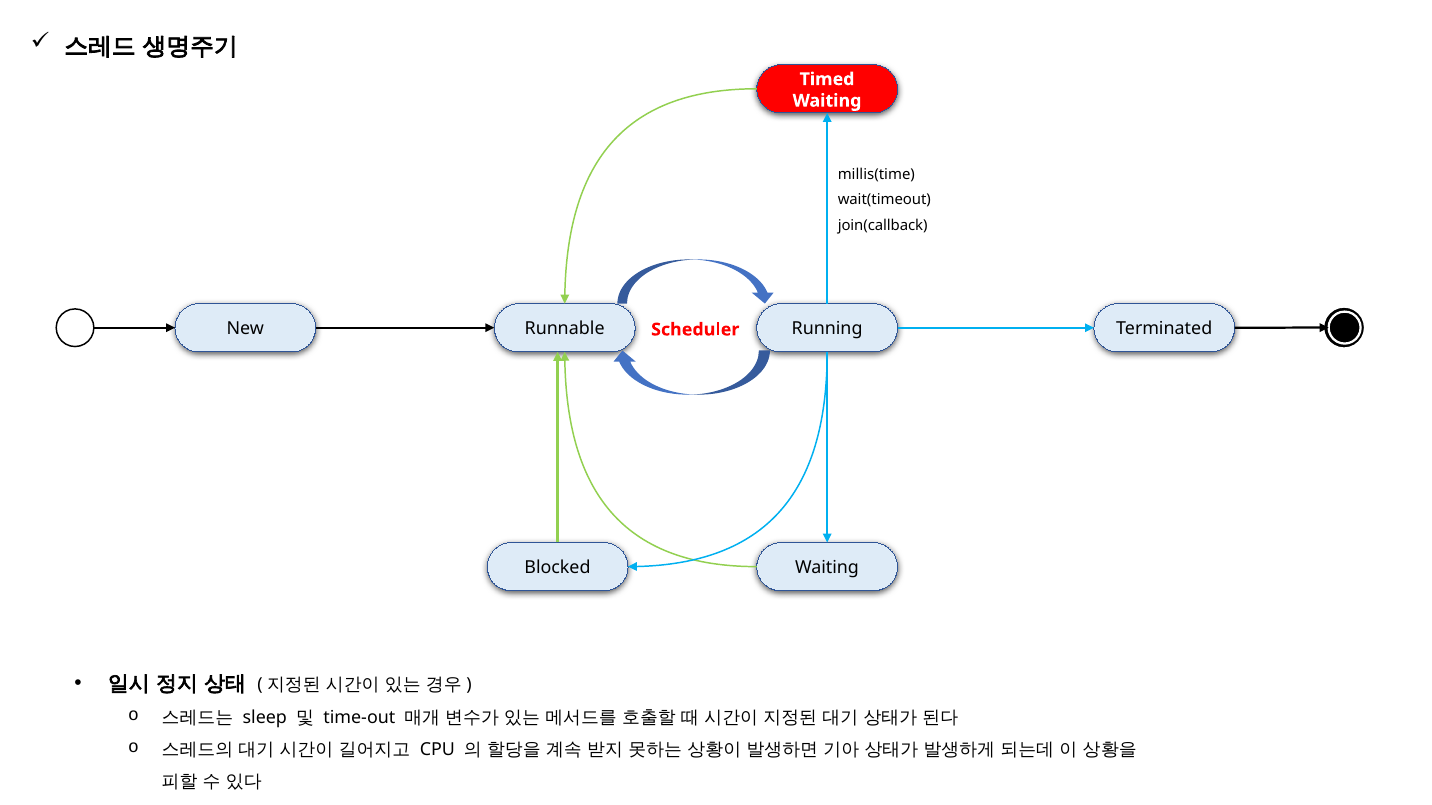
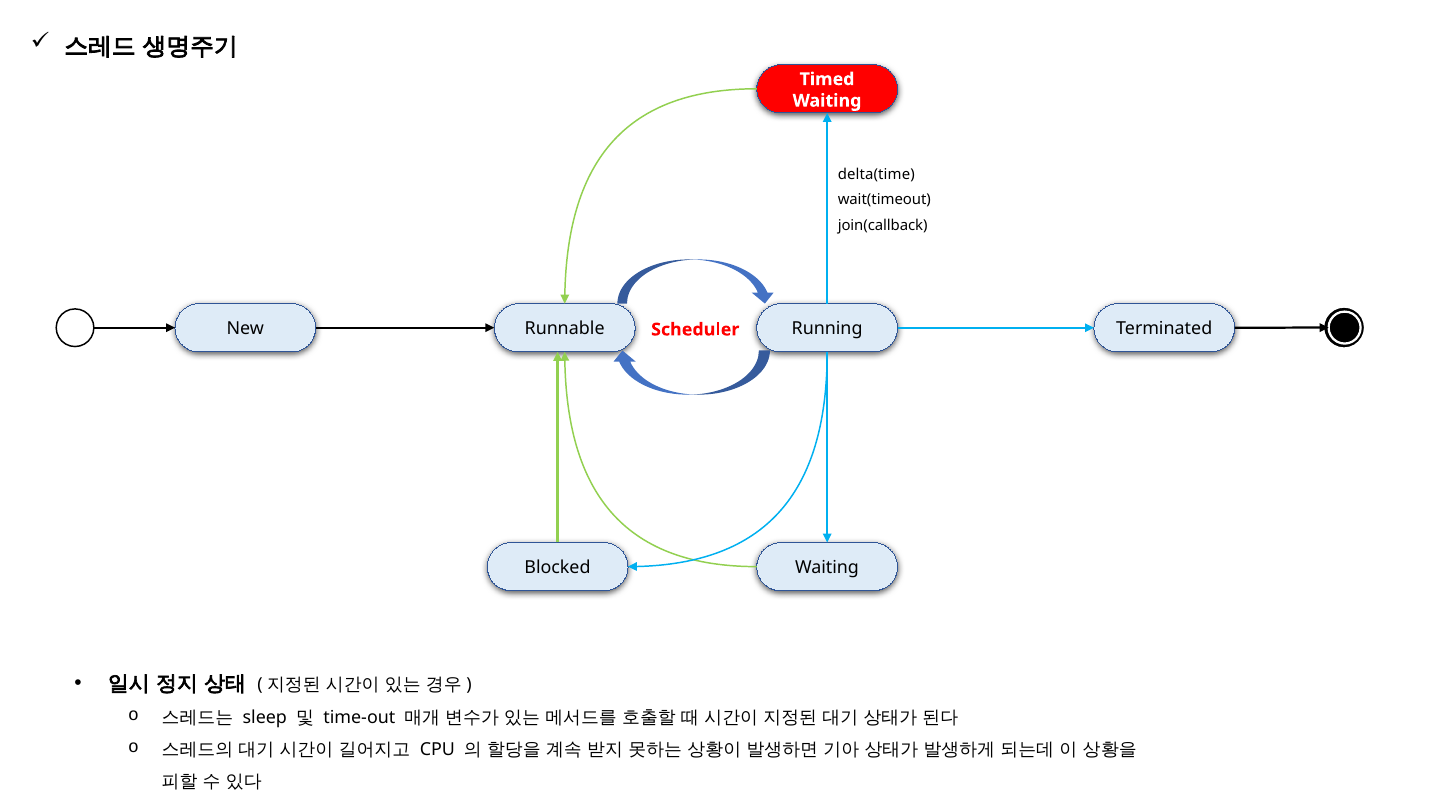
millis(time: millis(time -> delta(time
